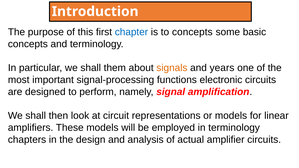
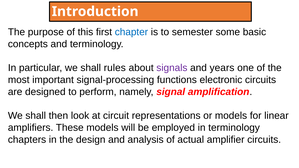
to concepts: concepts -> semester
them: them -> rules
signals colour: orange -> purple
